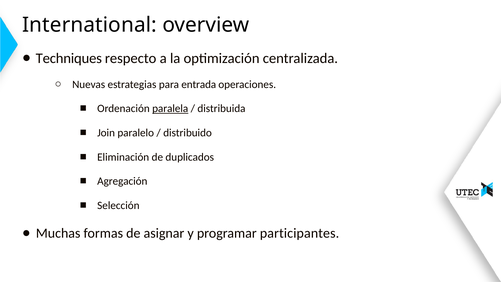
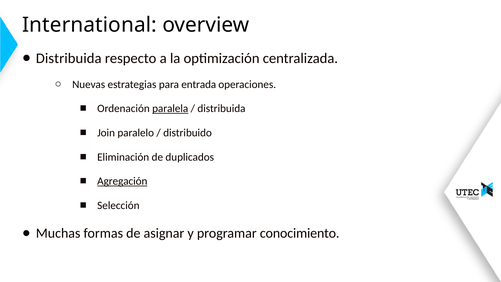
Techniques at (69, 58): Techniques -> Distribuida
Agregación underline: none -> present
participantes: participantes -> conocimiento
